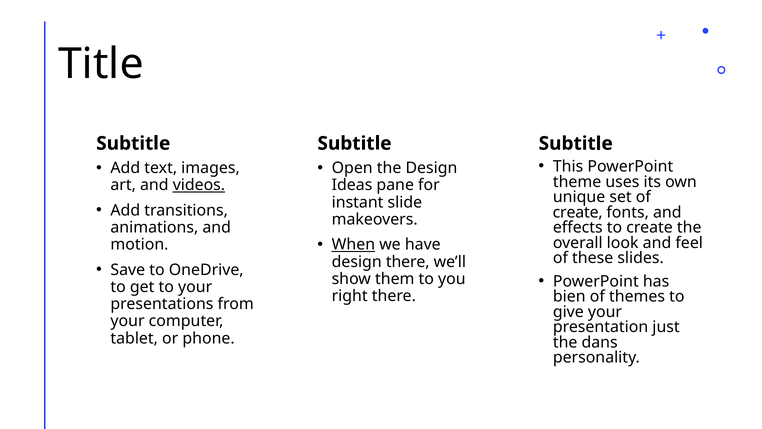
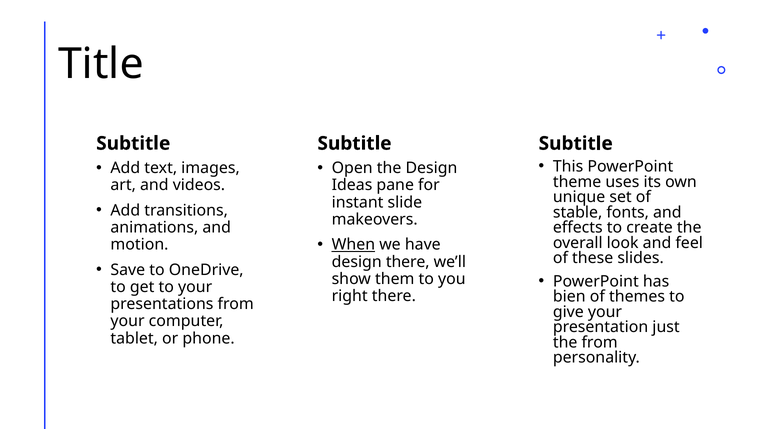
videos underline: present -> none
create at (578, 212): create -> stable
the dans: dans -> from
